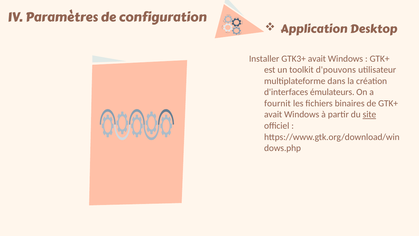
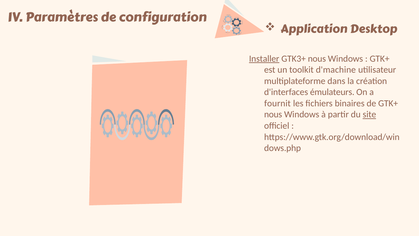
Installer underline: none -> present
GTK3+ avait: avait -> nous
d'pouvons: d'pouvons -> d'machine
avait at (273, 114): avait -> nous
